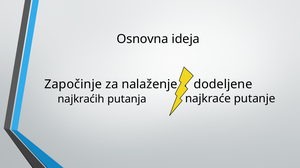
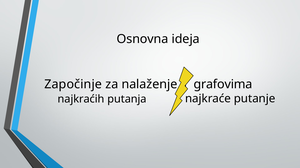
dodeljene: dodeljene -> grafovima
